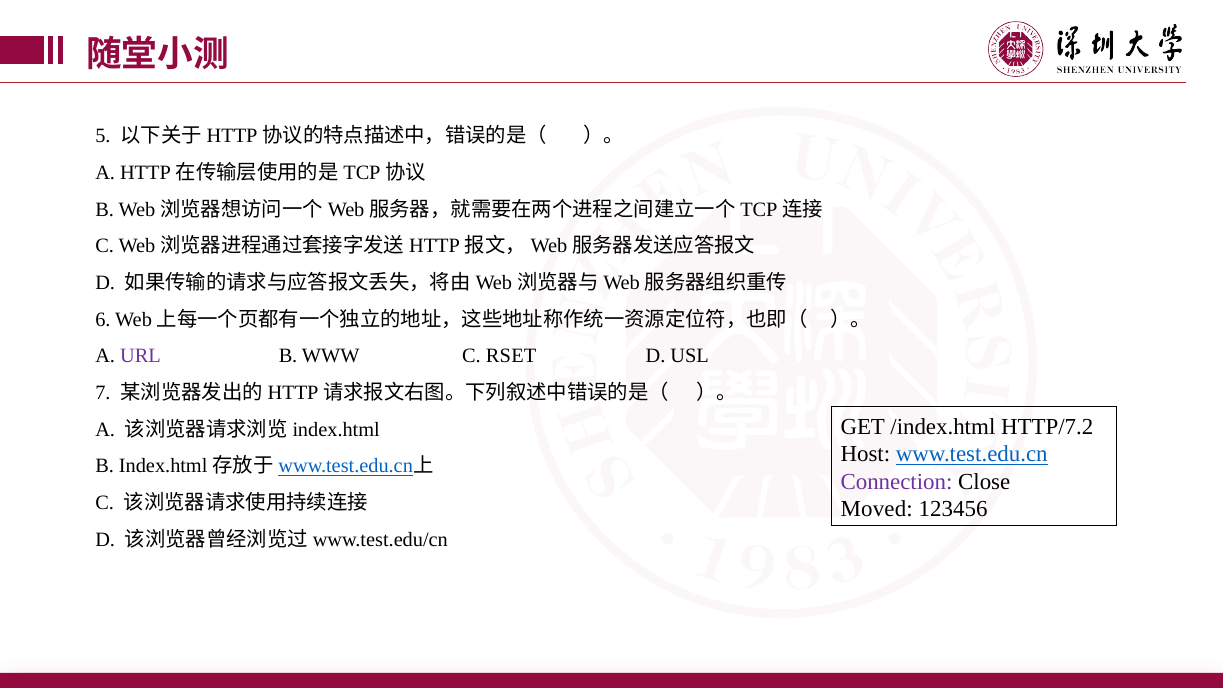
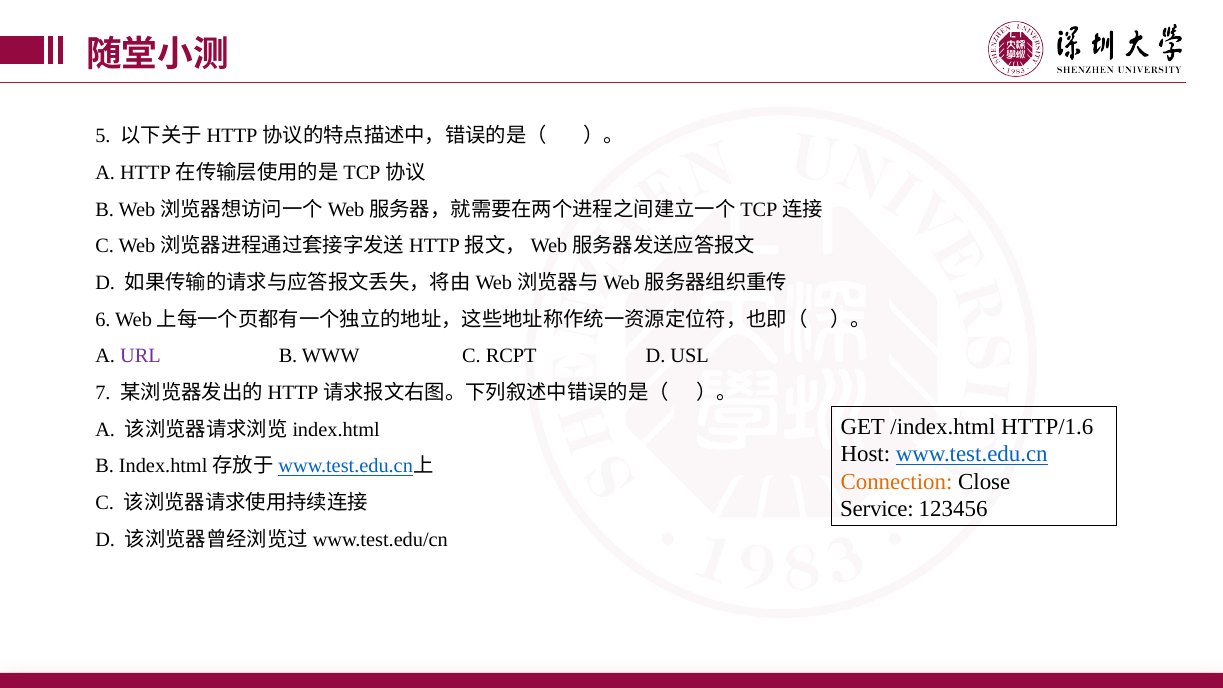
RSET: RSET -> RCPT
HTTP/7.2: HTTP/7.2 -> HTTP/1.6
Connection colour: purple -> orange
Moved: Moved -> Service
